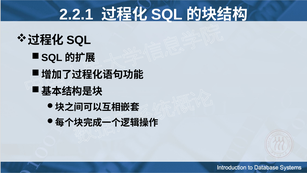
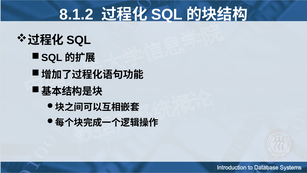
2.2.1: 2.2.1 -> 8.1.2
